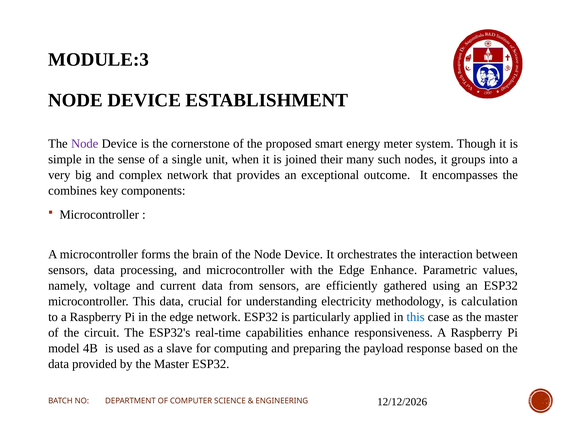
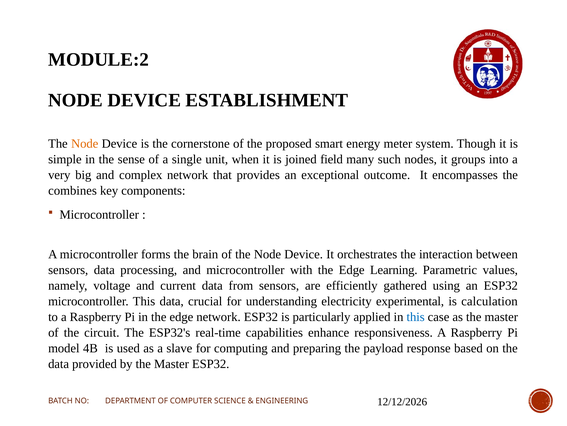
MODULE:3: MODULE:3 -> MODULE:2
Node at (85, 143) colour: purple -> orange
their: their -> field
Edge Enhance: Enhance -> Learning
methodology: methodology -> experimental
